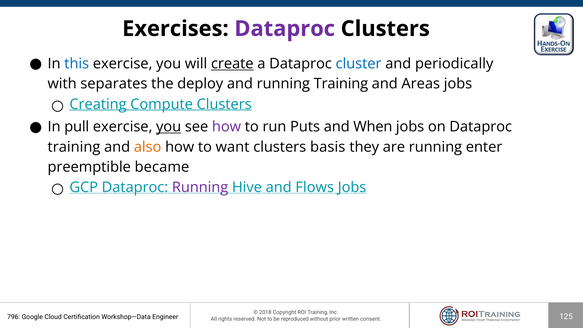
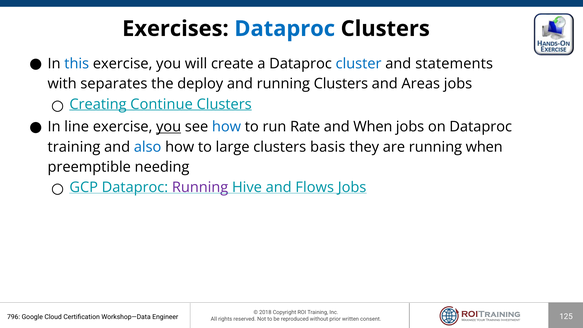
Dataproc at (285, 29) colour: purple -> blue
create underline: present -> none
periodically: periodically -> statements
running Training: Training -> Clusters
Compute: Compute -> Continue
pull: pull -> line
how at (226, 127) colour: purple -> blue
Puts: Puts -> Rate
also colour: orange -> blue
want: want -> large
running enter: enter -> when
became: became -> needing
